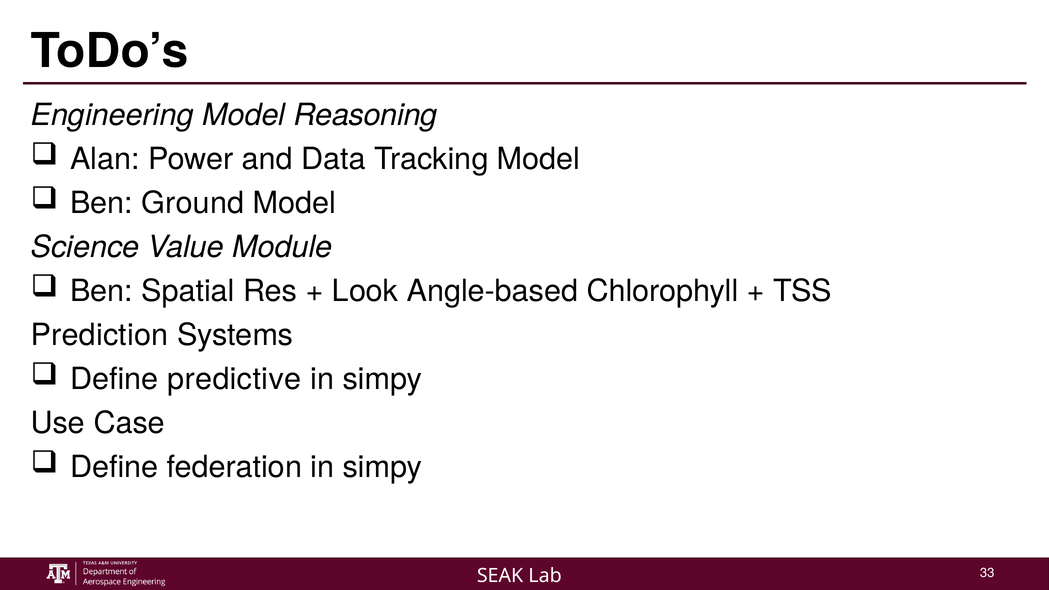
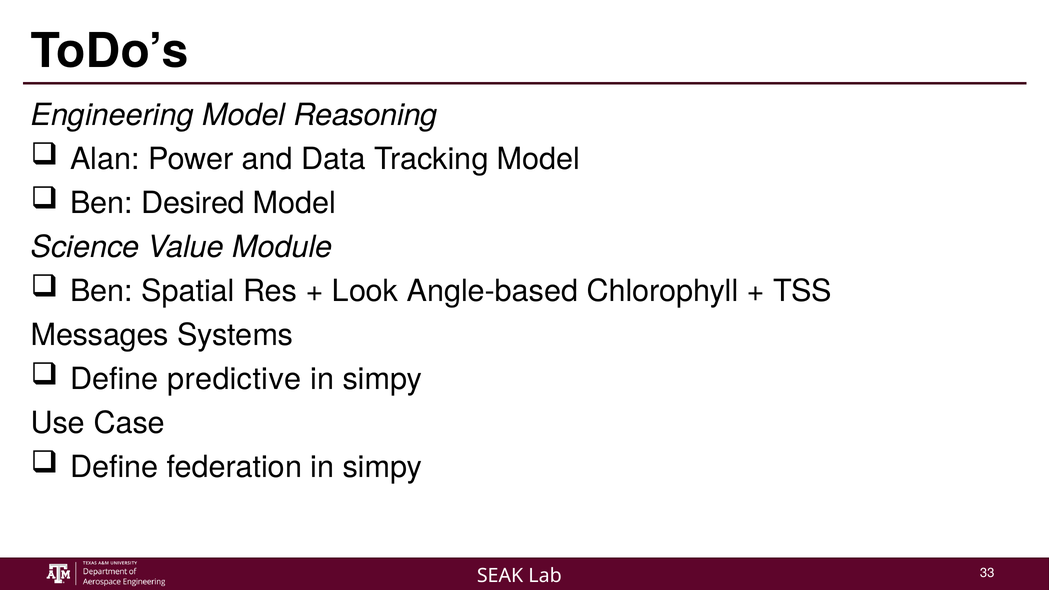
Ground: Ground -> Desired
Prediction: Prediction -> Messages
